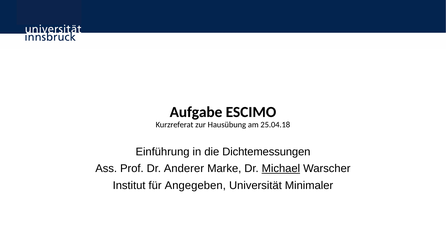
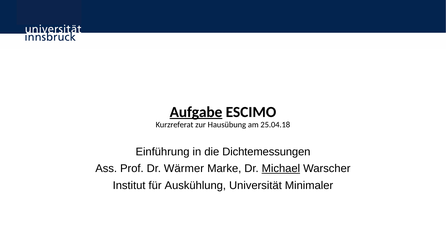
Aufgabe underline: none -> present
Anderer: Anderer -> Wärmer
Angegeben: Angegeben -> Auskühlung
